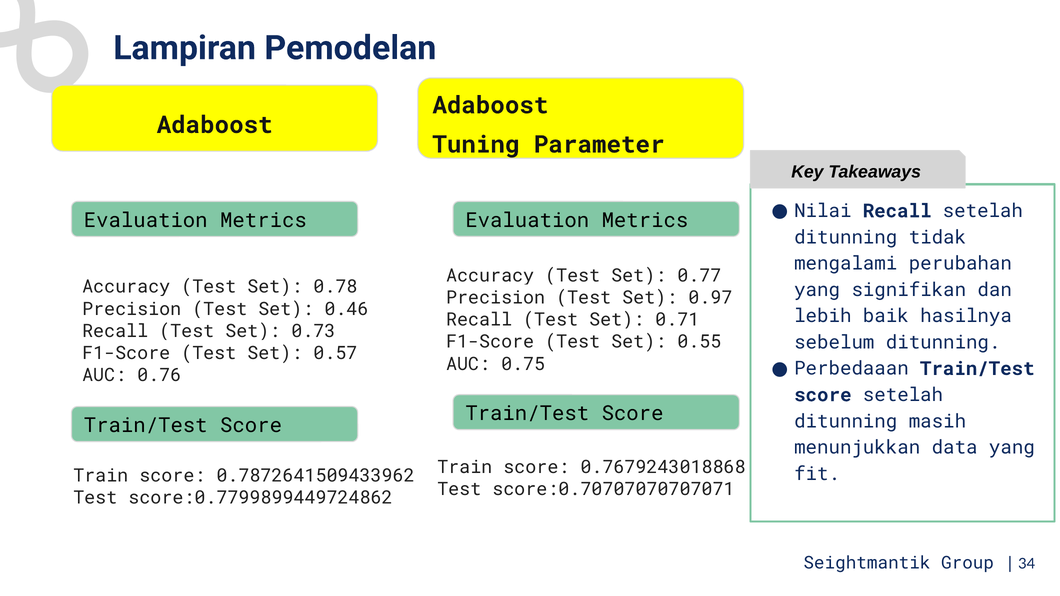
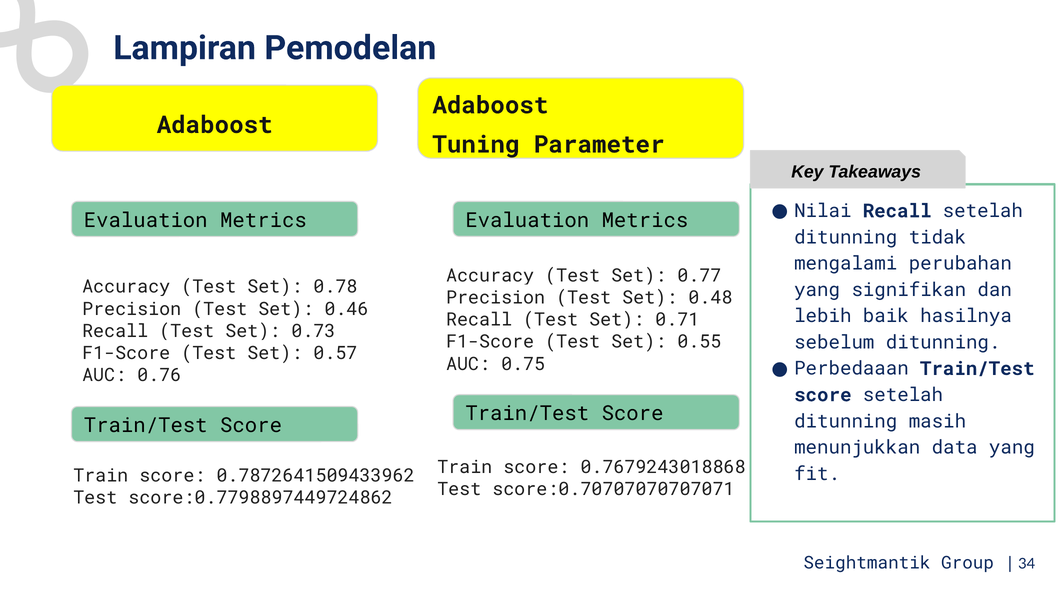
0.97: 0.97 -> 0.48
score:0.7799899449724862: score:0.7799899449724862 -> score:0.7798897449724862
